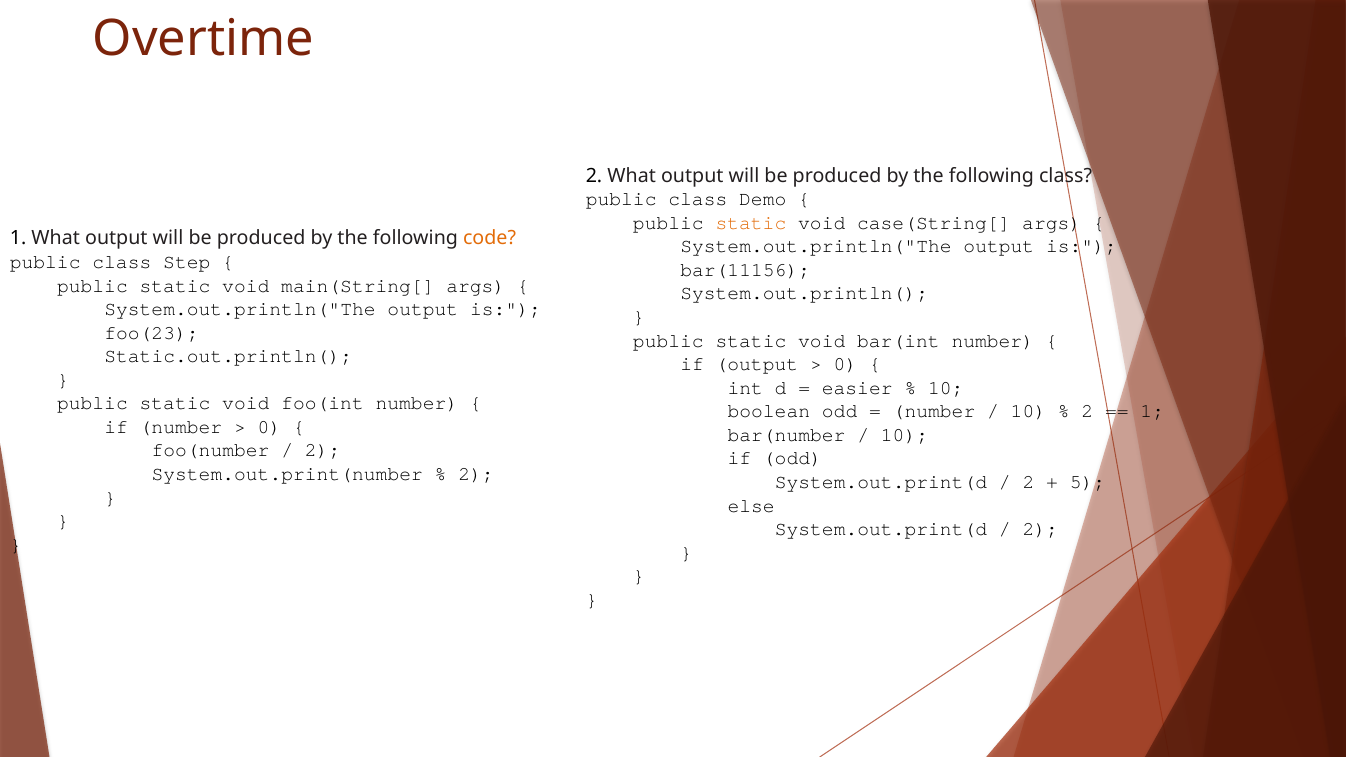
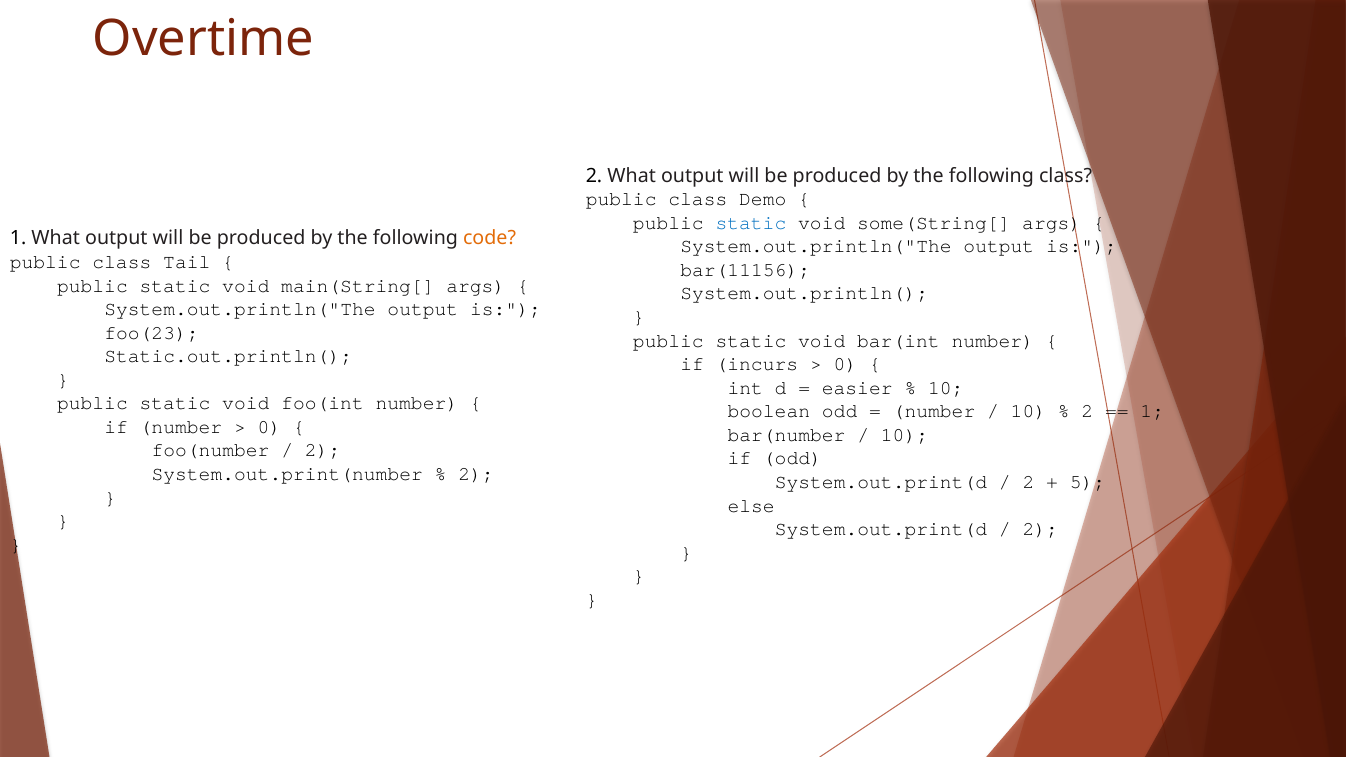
static at (751, 223) colour: orange -> blue
case(String[: case(String[ -> some(String[
Step: Step -> Tail
if output: output -> incurs
